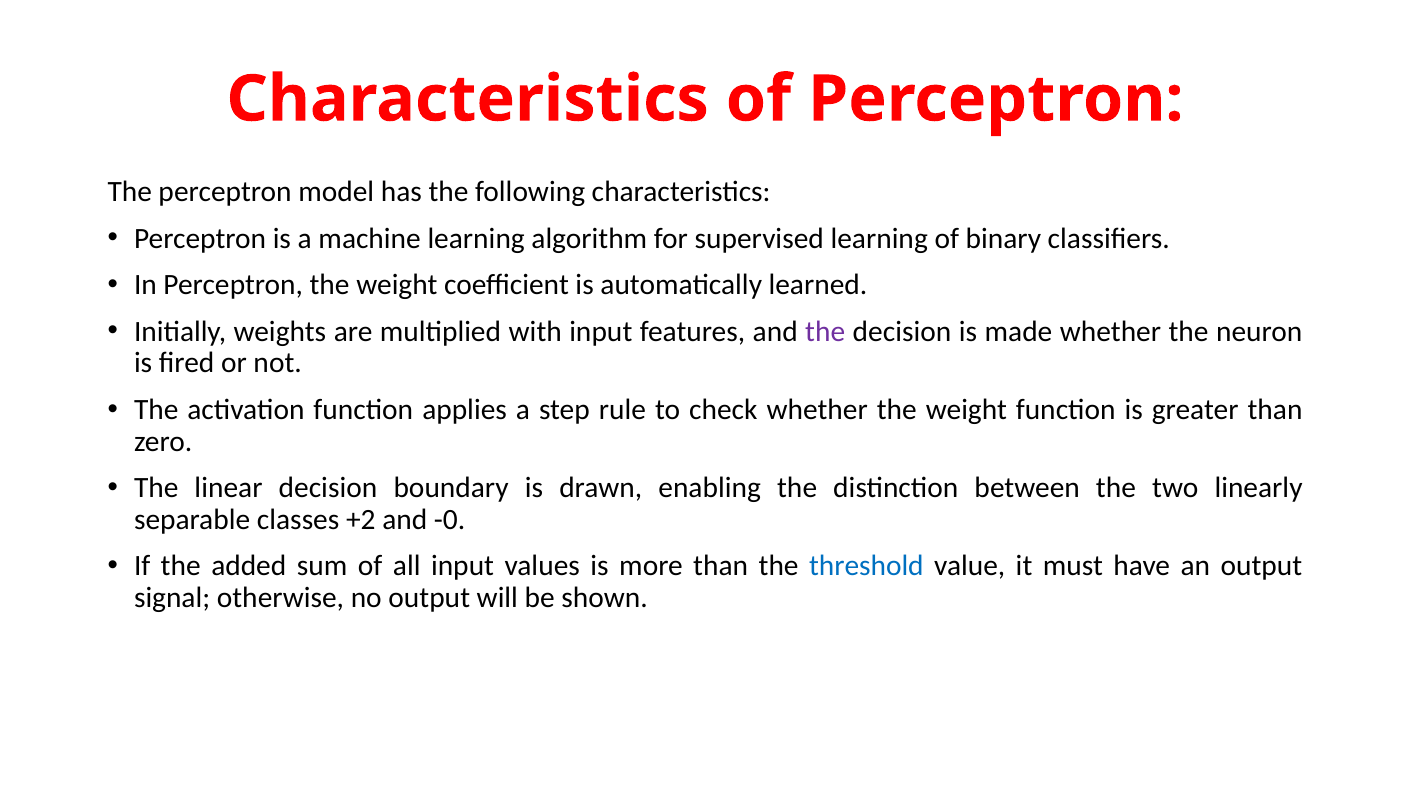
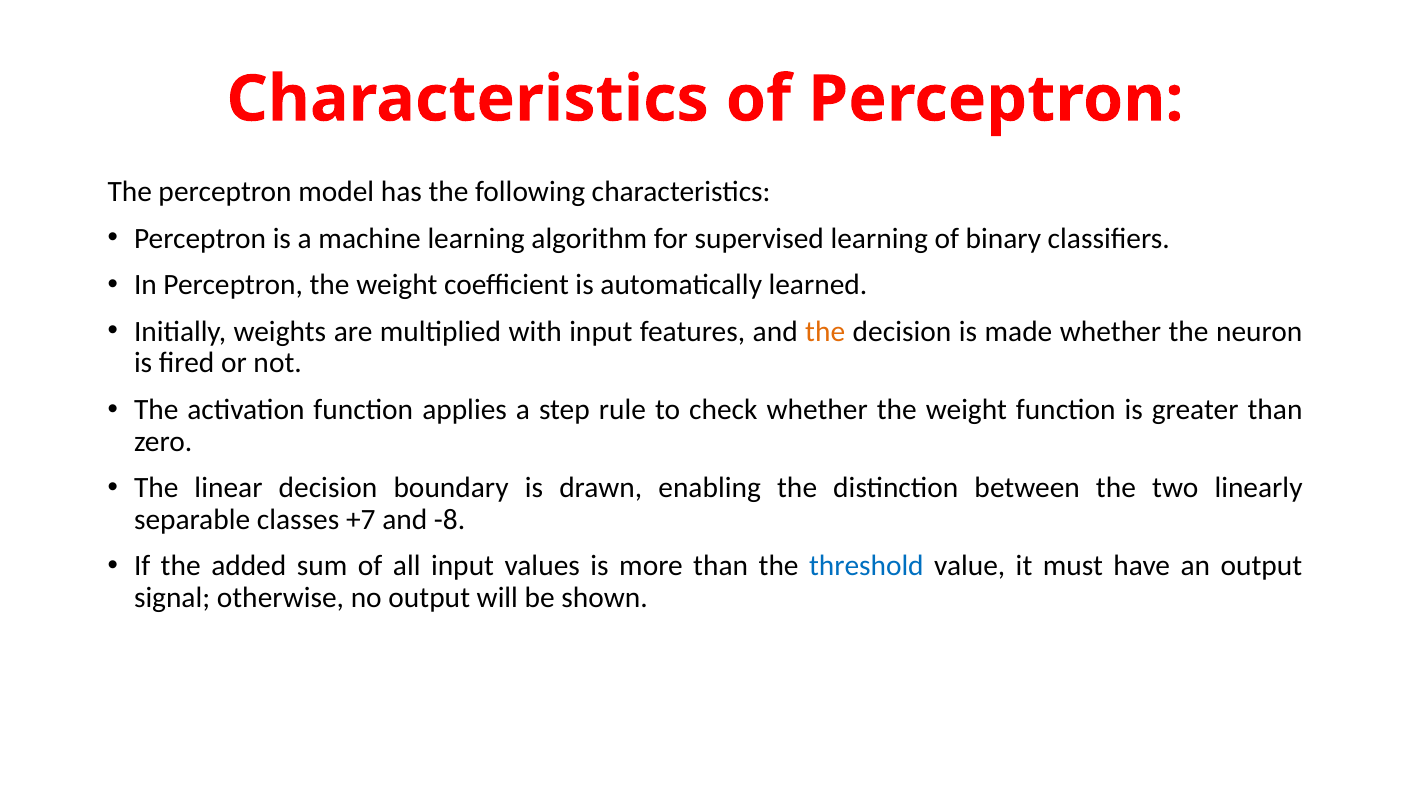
the at (825, 331) colour: purple -> orange
+2: +2 -> +7
-0: -0 -> -8
